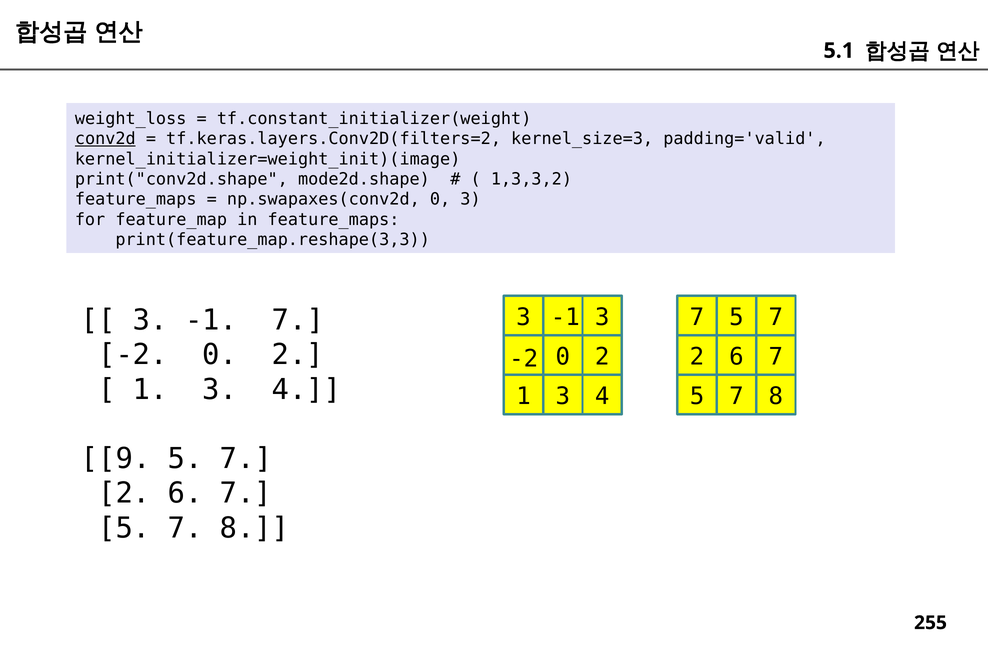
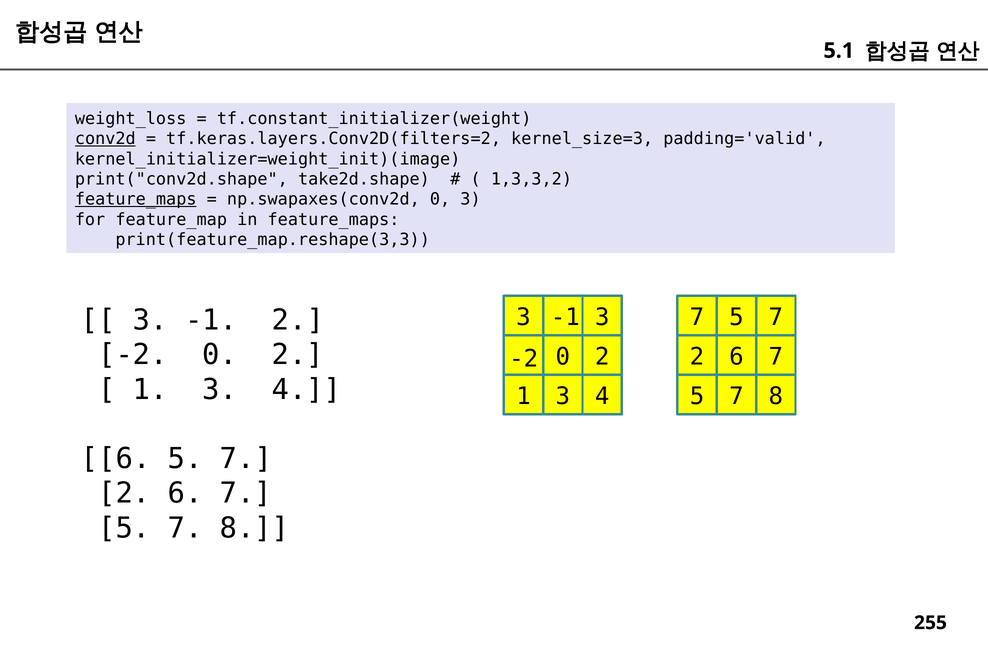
mode2d.shape: mode2d.shape -> take2d.shape
feature_maps at (136, 199) underline: none -> present
-1 7: 7 -> 2
9 at (116, 459): 9 -> 6
